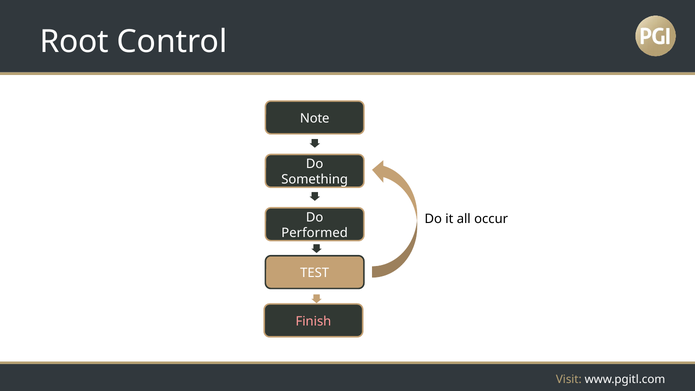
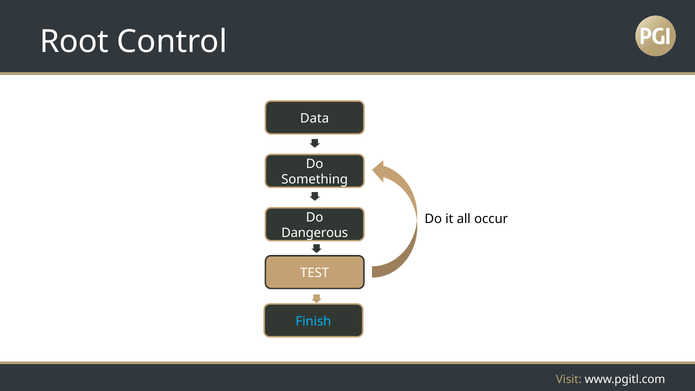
Note: Note -> Data
Performed: Performed -> Dangerous
Finish colour: pink -> light blue
